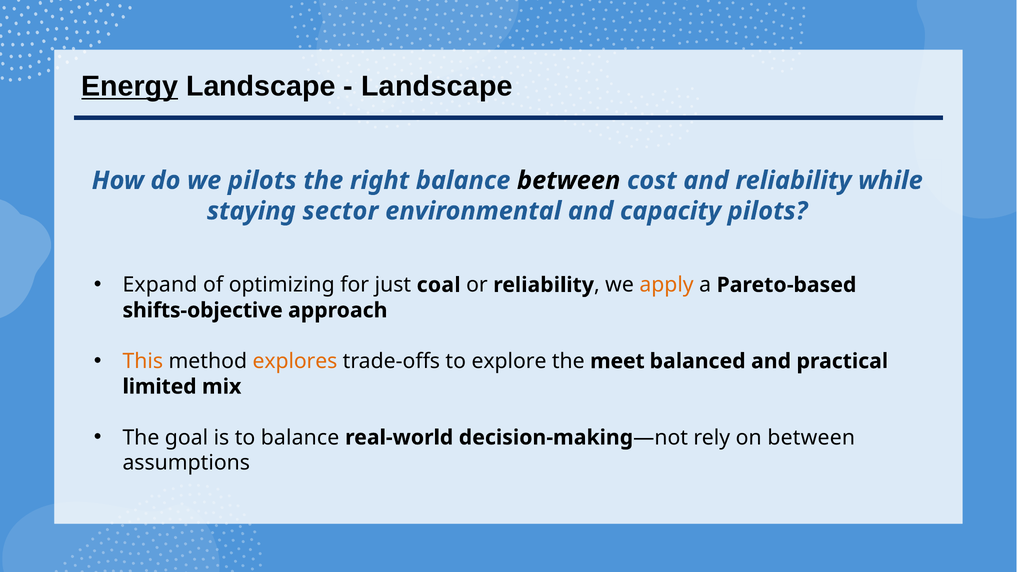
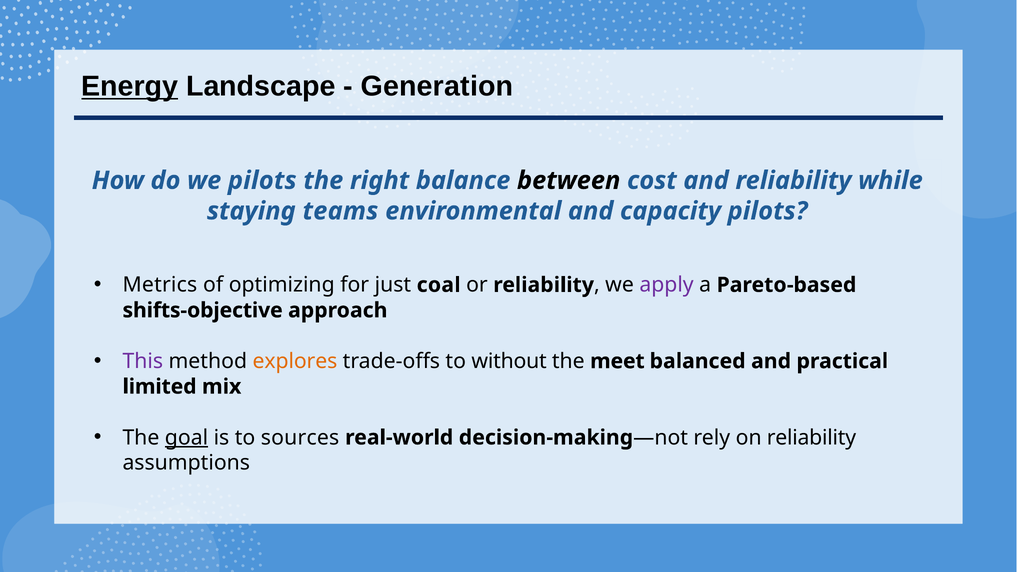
Landscape at (437, 86): Landscape -> Generation
sector: sector -> teams
Expand: Expand -> Metrics
apply colour: orange -> purple
This colour: orange -> purple
explore: explore -> without
goal underline: none -> present
to balance: balance -> sources
on between: between -> reliability
